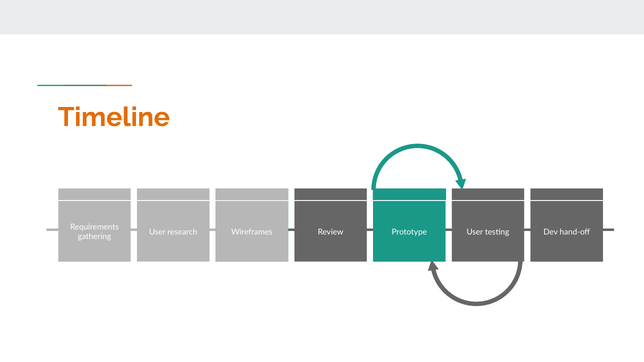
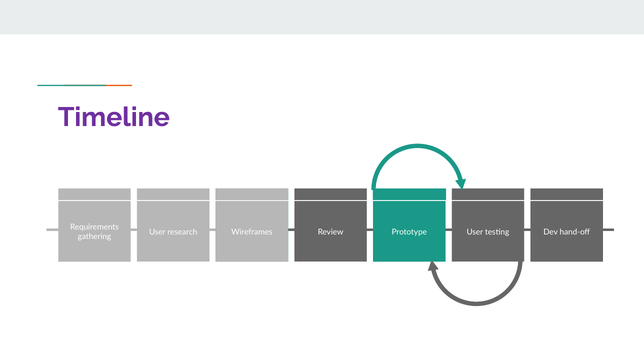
Timeline colour: orange -> purple
